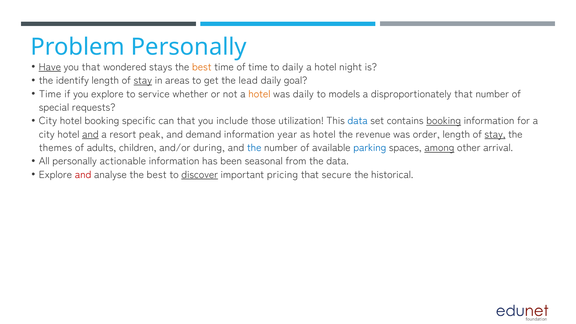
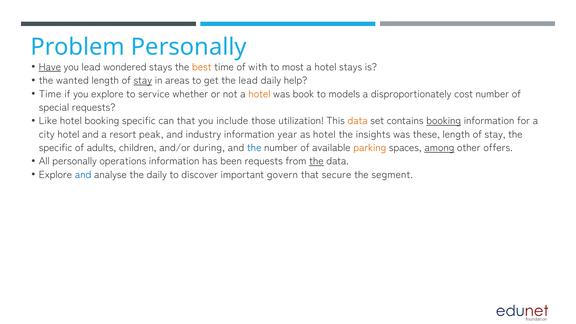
you that: that -> lead
of time: time -> with
to daily: daily -> most
hotel night: night -> stays
identify: identify -> wanted
goal: goal -> help
was daily: daily -> book
disproportionately that: that -> cost
City at (48, 121): City -> Like
data at (358, 121) colour: blue -> orange
and at (90, 134) underline: present -> none
demand: demand -> industry
revenue: revenue -> insights
order: order -> these
stay at (495, 134) underline: present -> none
themes at (55, 148): themes -> specific
parking colour: blue -> orange
arrival: arrival -> offers
actionable: actionable -> operations
been seasonal: seasonal -> requests
the at (316, 161) underline: none -> present
and at (83, 175) colour: red -> blue
analyse the best: best -> daily
discover underline: present -> none
pricing: pricing -> govern
historical: historical -> segment
